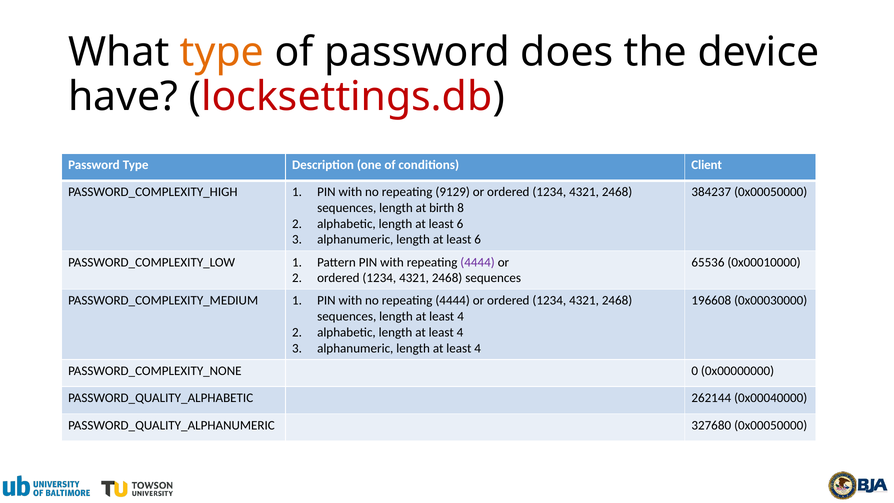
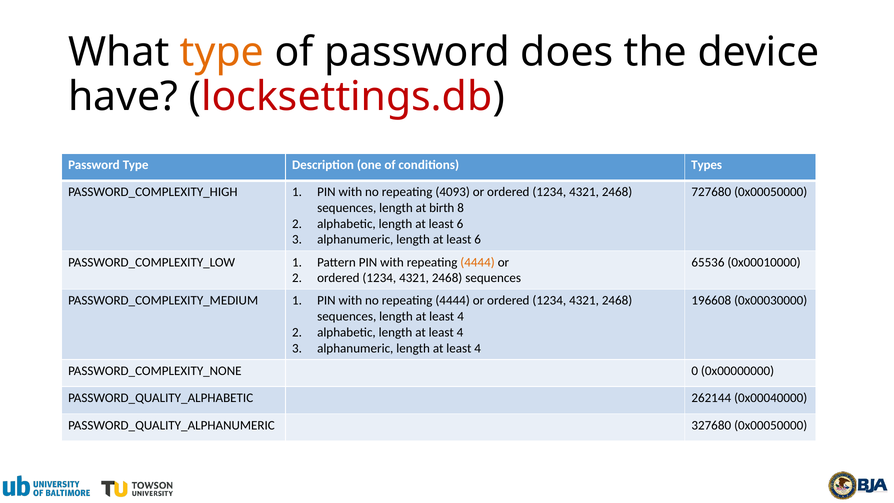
Client: Client -> Types
9129: 9129 -> 4093
384237: 384237 -> 727680
4444 at (478, 262) colour: purple -> orange
